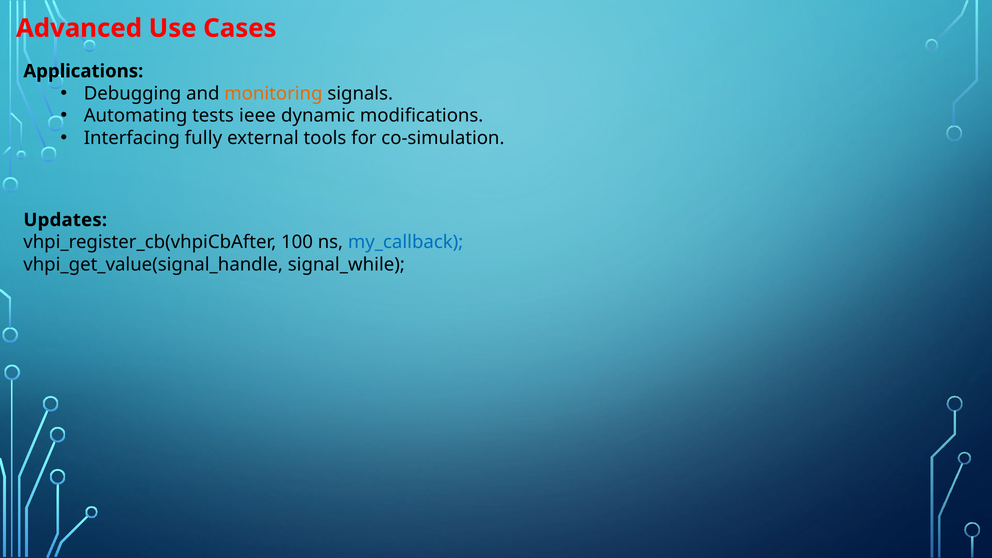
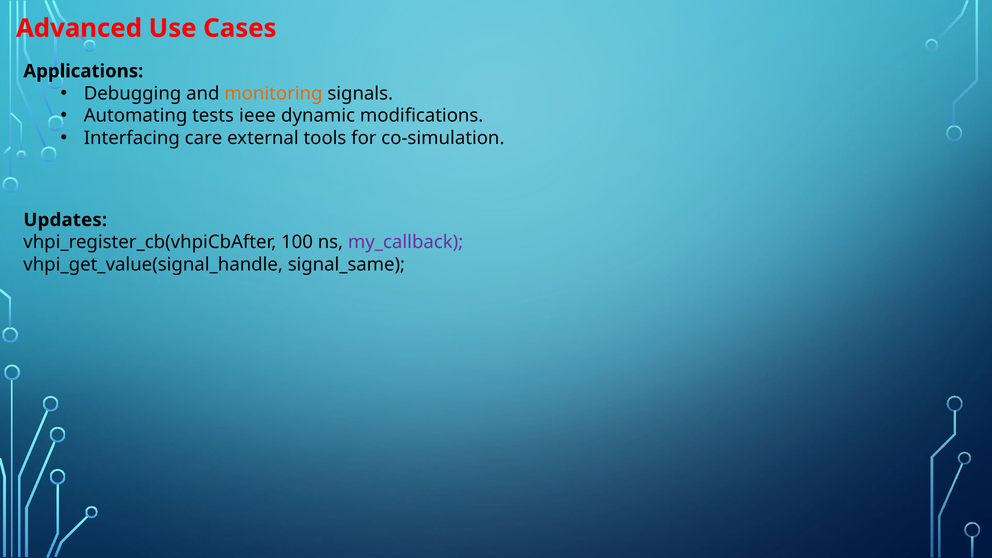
fully: fully -> care
my_callback colour: blue -> purple
signal_while: signal_while -> signal_same
